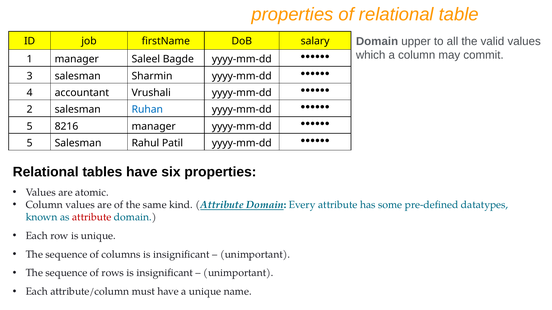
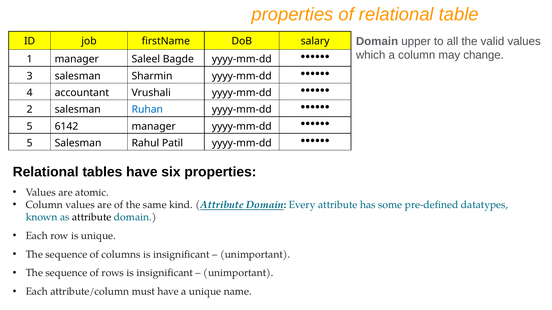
commit: commit -> change
8216: 8216 -> 6142
attribute at (92, 217) colour: red -> black
